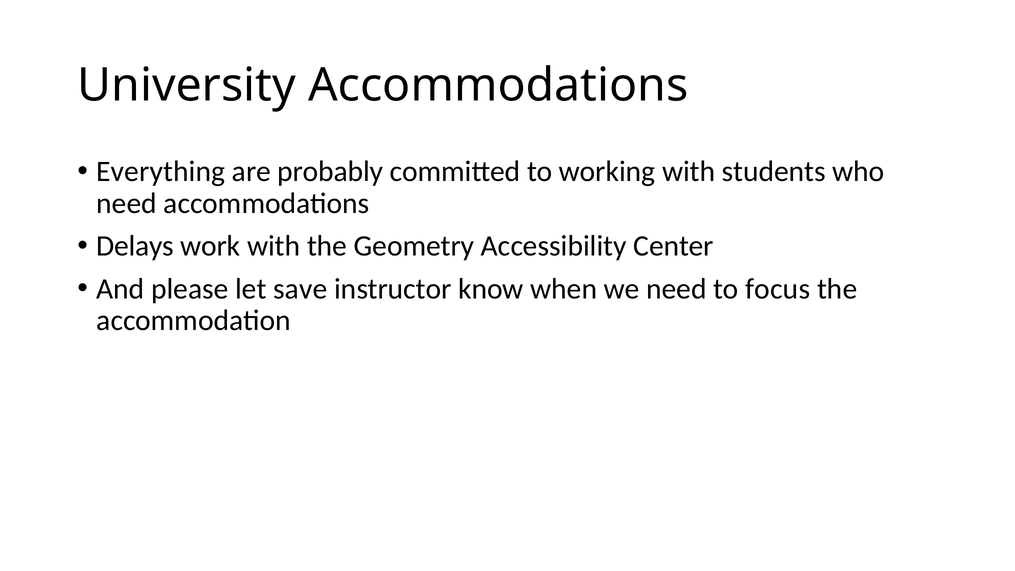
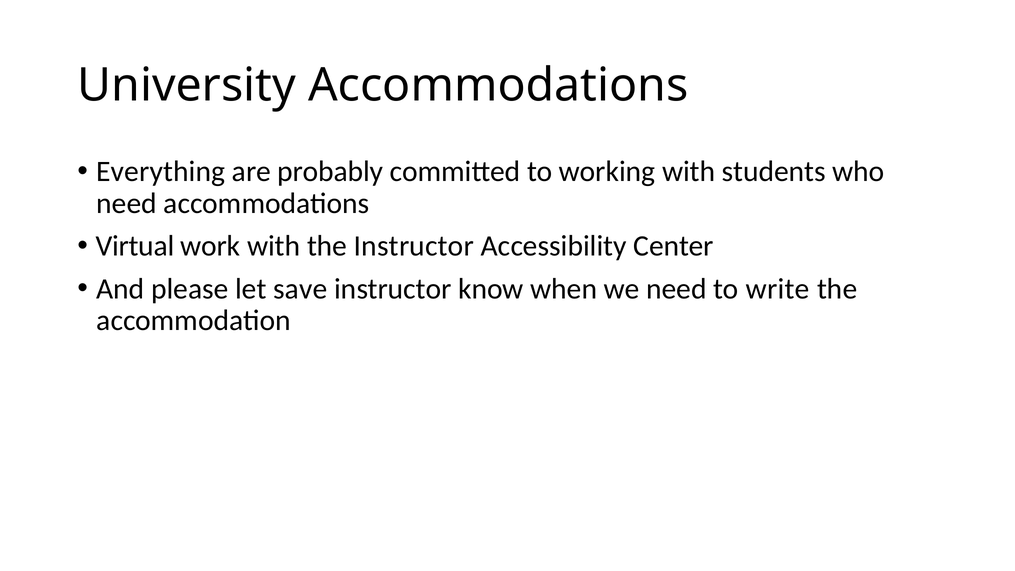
Delays: Delays -> Virtual
the Geometry: Geometry -> Instructor
focus: focus -> write
